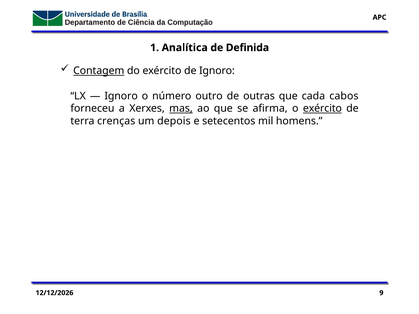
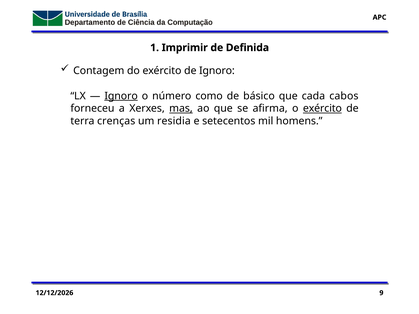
Analítica: Analítica -> Imprimir
Contagem underline: present -> none
Ignoro at (121, 96) underline: none -> present
outro: outro -> como
outras: outras -> básico
depois: depois -> residia
